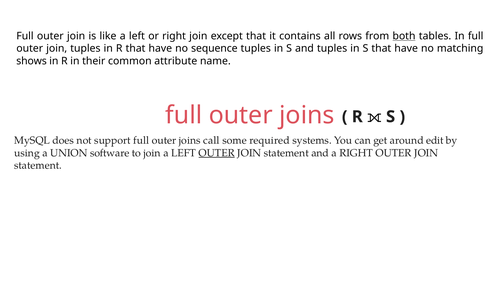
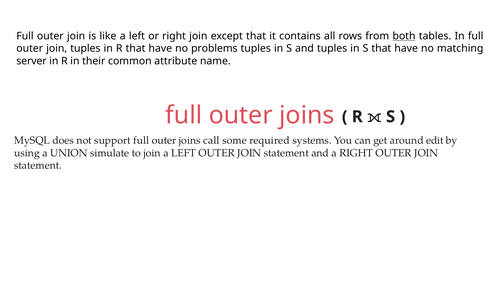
sequence: sequence -> problems
shows: shows -> server
software: software -> simulate
OUTER at (217, 153) underline: present -> none
